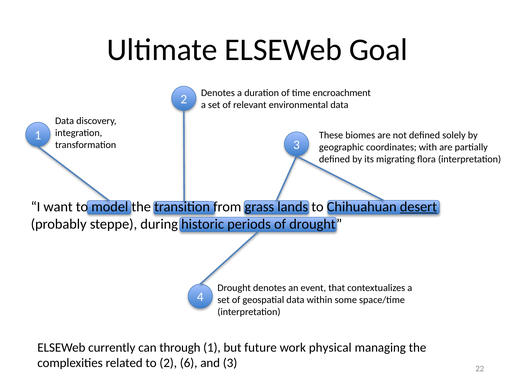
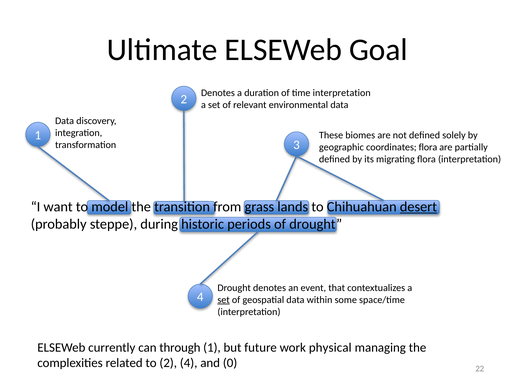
time encroachment: encroachment -> interpretation
coordinates with: with -> flora
set at (224, 300) underline: none -> present
2 6: 6 -> 4
and 3: 3 -> 0
